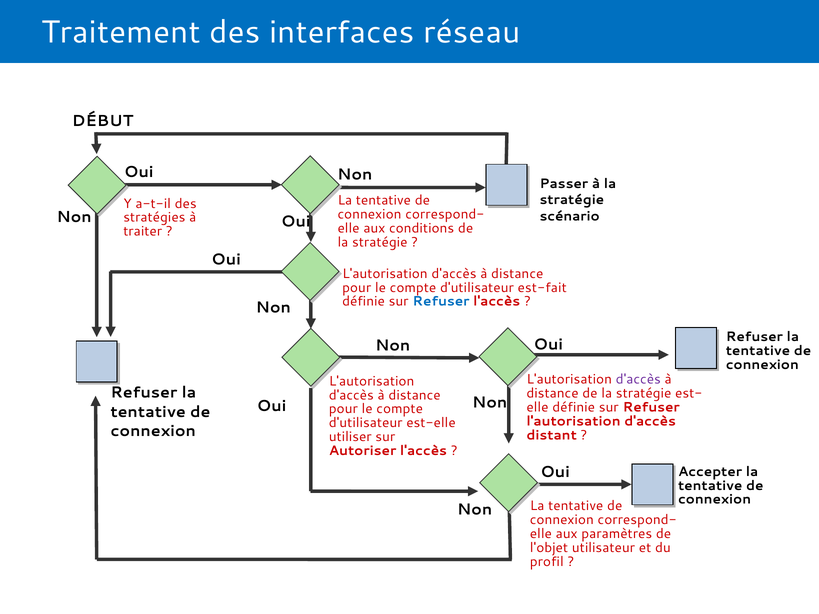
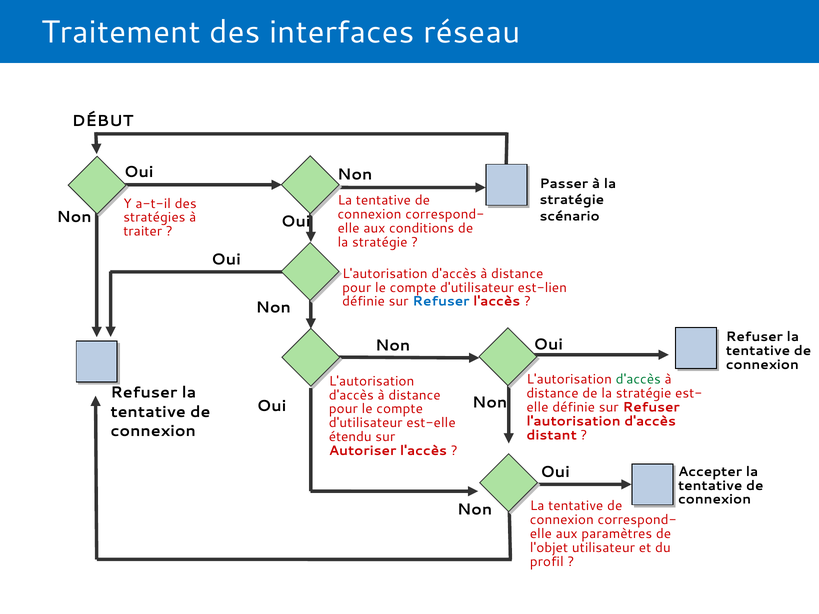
est-fait: est-fait -> est-lien
d'accès at (638, 380) colour: purple -> green
utiliser: utiliser -> étendu
